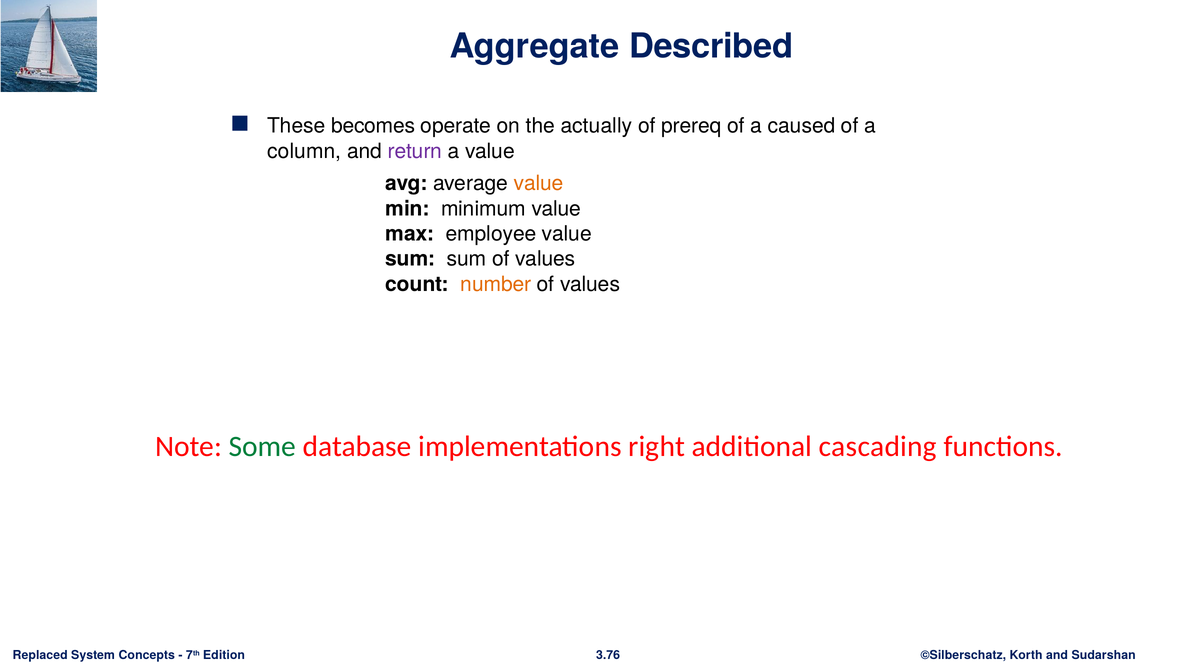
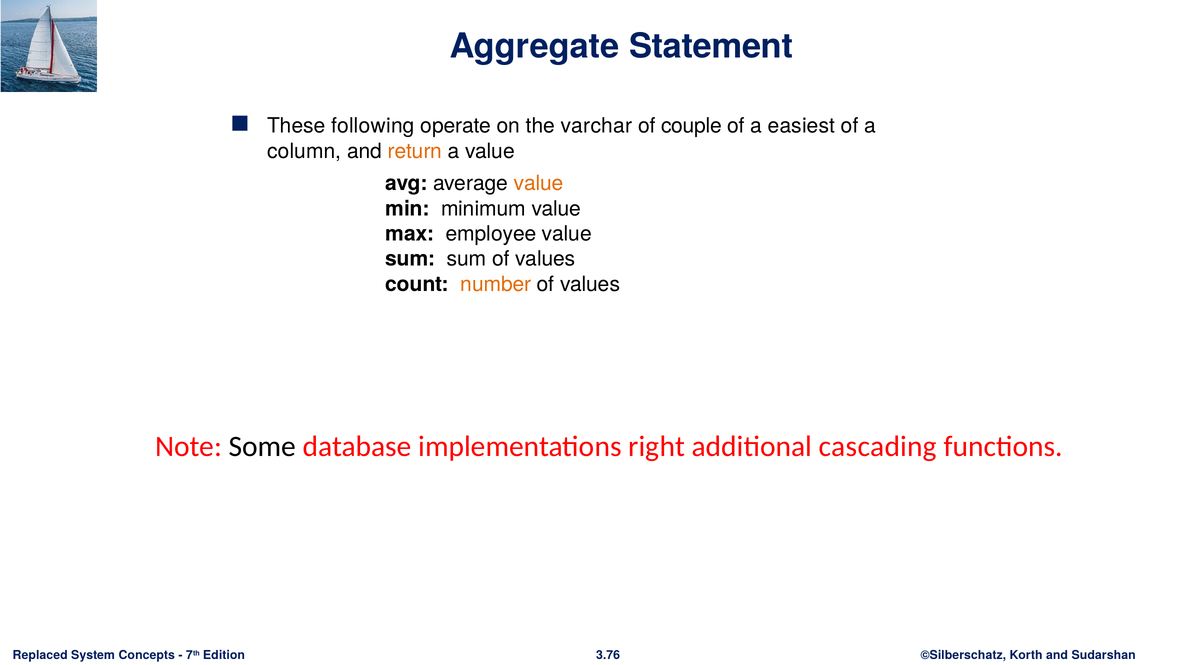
Described: Described -> Statement
becomes: becomes -> following
actually: actually -> varchar
prereq: prereq -> couple
caused: caused -> easiest
return colour: purple -> orange
Some colour: green -> black
